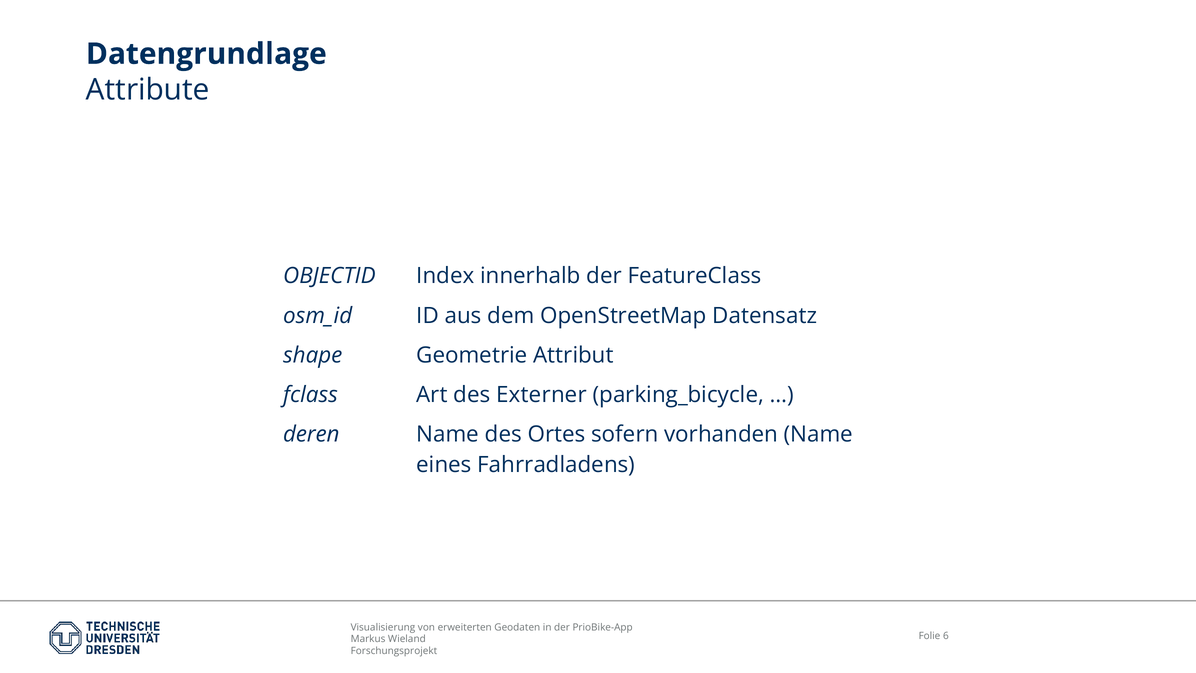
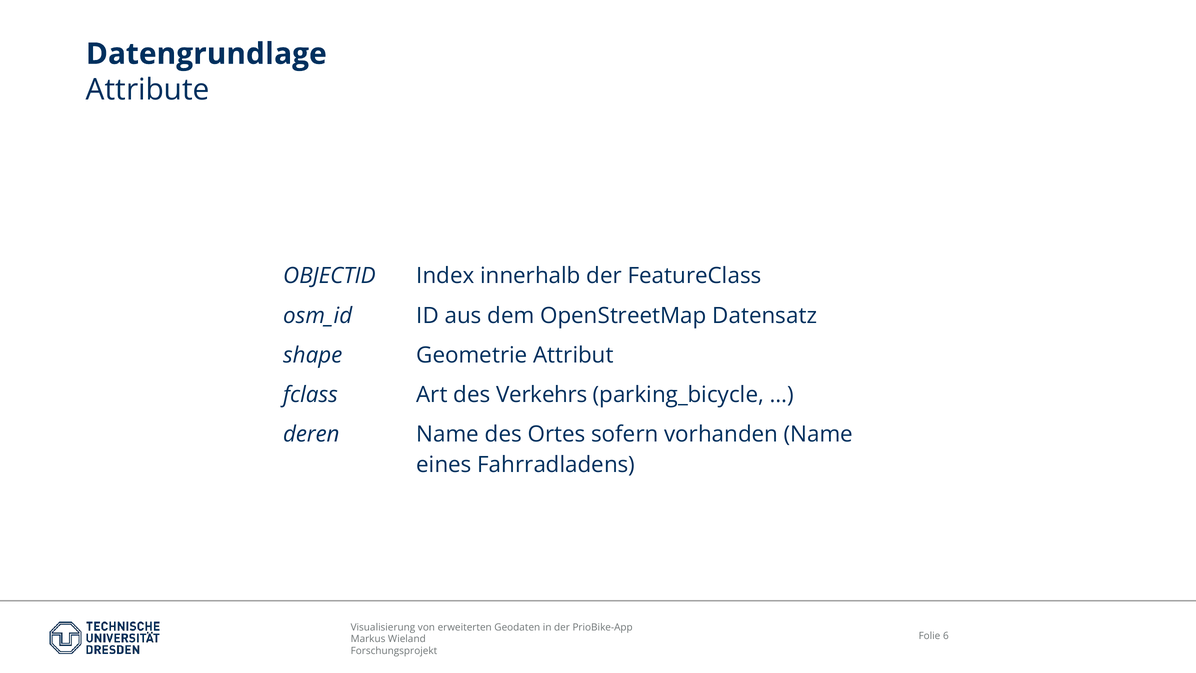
Externer: Externer -> Verkehrs
